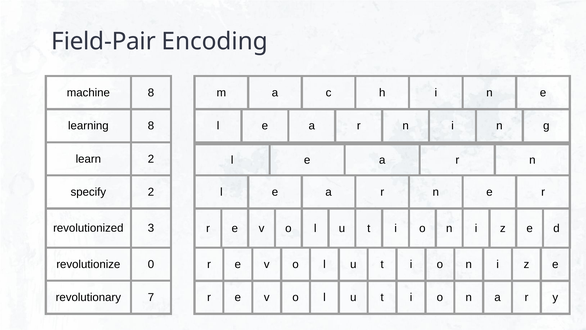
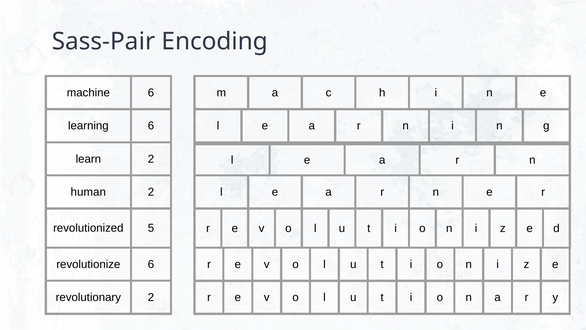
Field-Pair: Field-Pair -> Sass-Pair
machine 8: 8 -> 6
learning 8: 8 -> 6
specify: specify -> human
3: 3 -> 5
revolutionize 0: 0 -> 6
revolutionary 7: 7 -> 2
